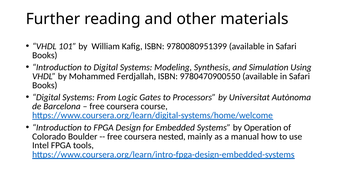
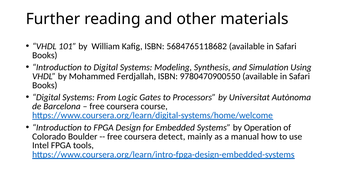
9780080951399: 9780080951399 -> 5684765118682
nested: nested -> detect
